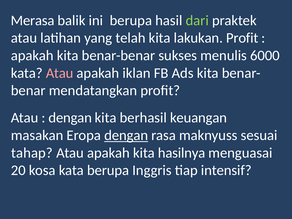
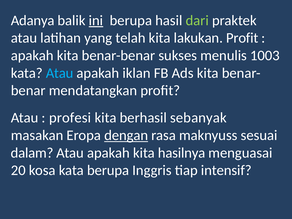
Merasa: Merasa -> Adanya
ini underline: none -> present
6000: 6000 -> 1003
Atau at (60, 73) colour: pink -> light blue
dengan at (70, 118): dengan -> profesi
keuangan: keuangan -> sebanyak
tahap: tahap -> dalam
